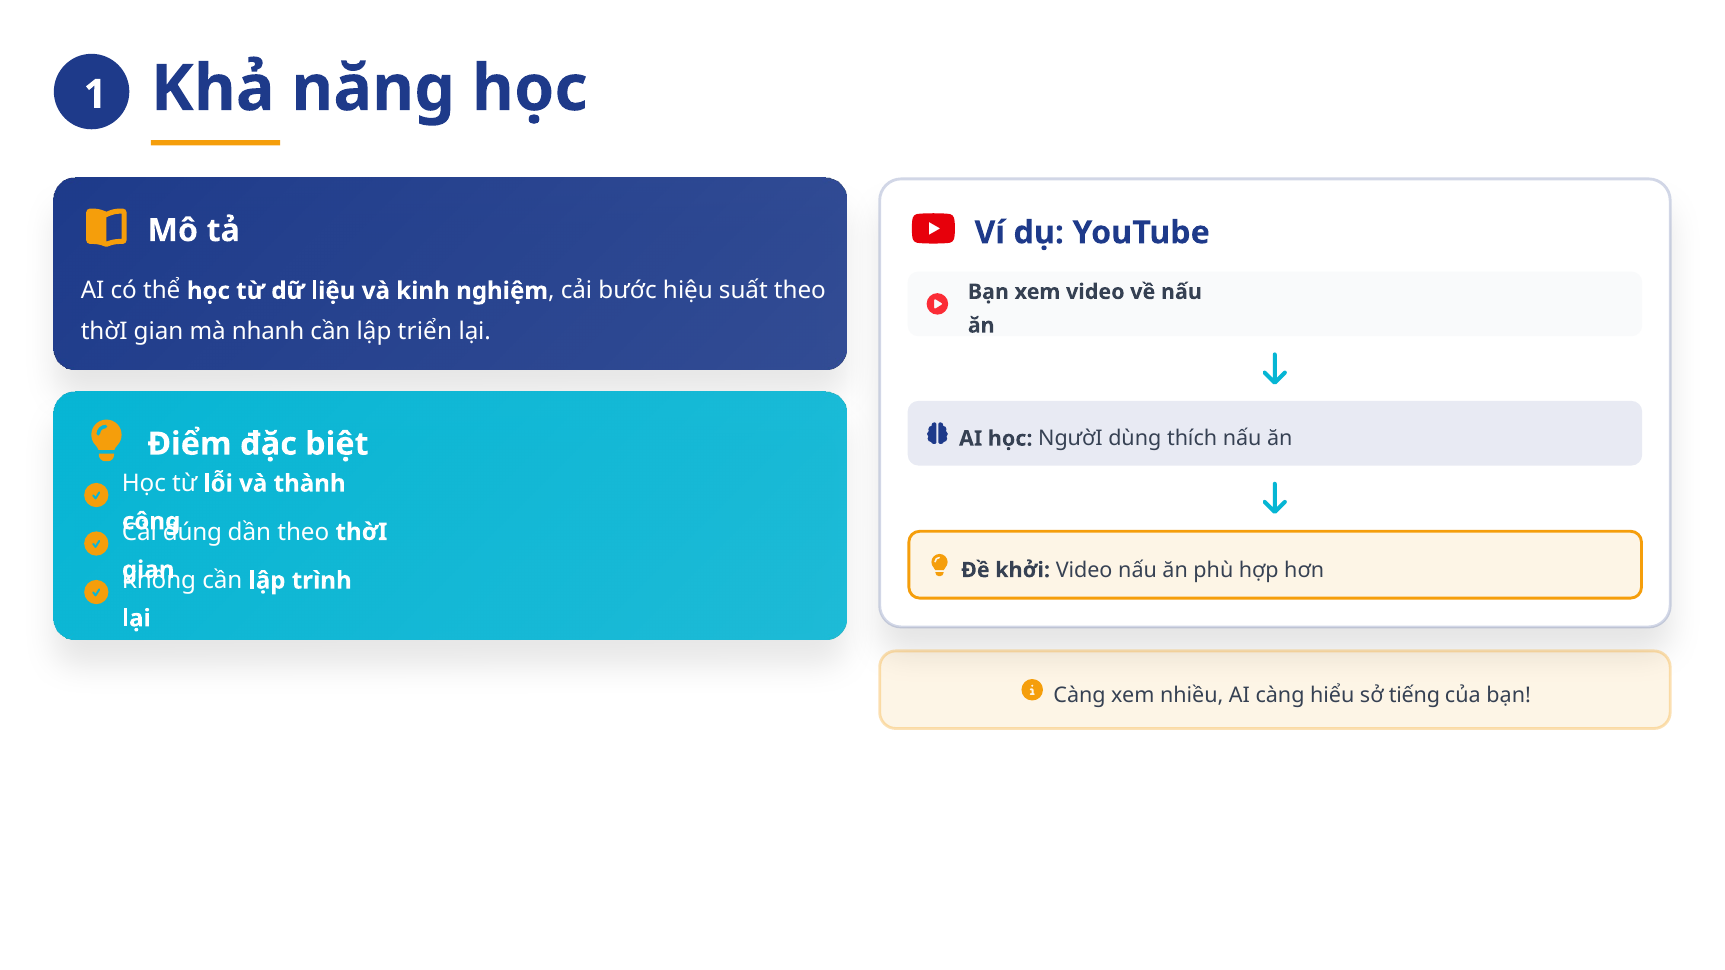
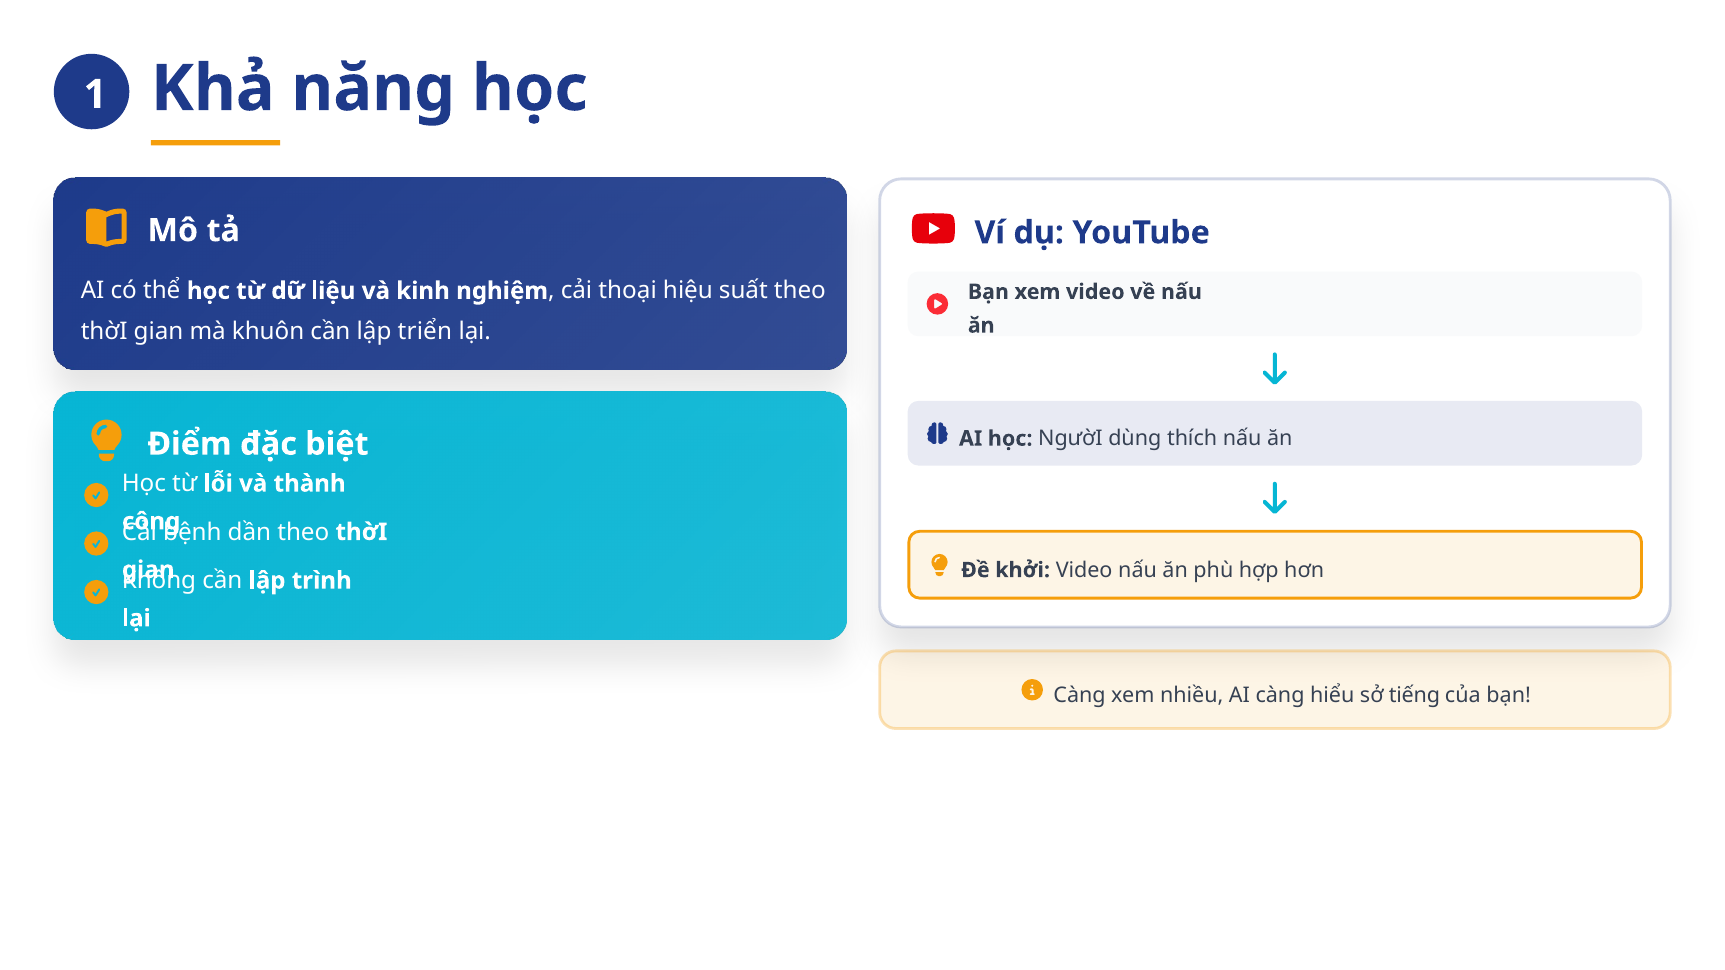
bước: bước -> thoại
nhanh: nhanh -> khuôn
đúng: đúng -> bệnh
